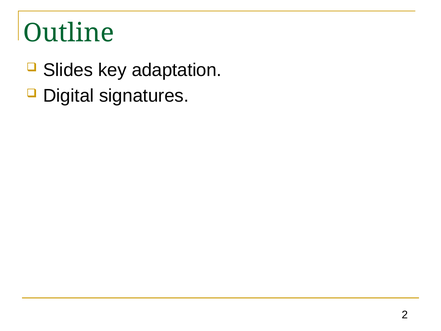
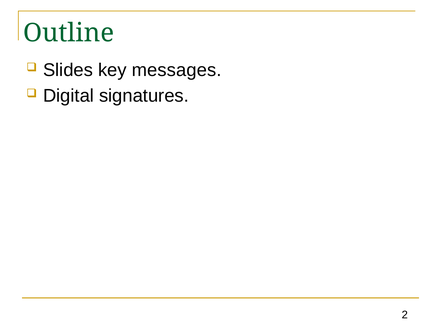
adaptation: adaptation -> messages
